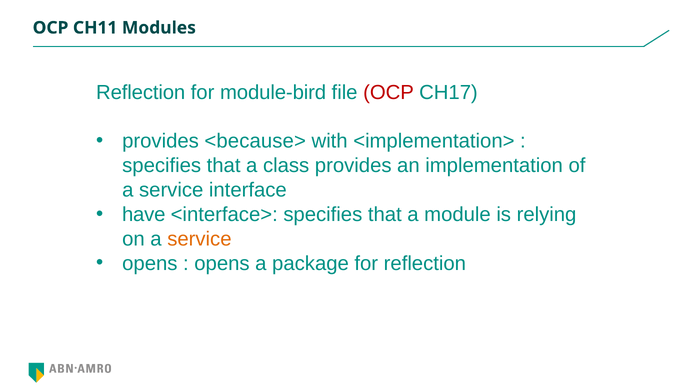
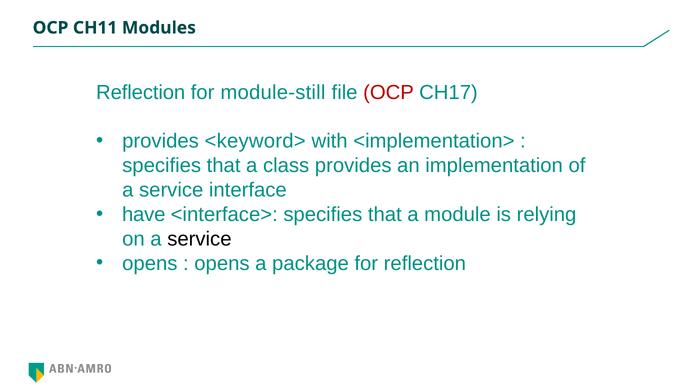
module-bird: module-bird -> module-still
<because>: <because> -> <keyword>
service at (199, 239) colour: orange -> black
